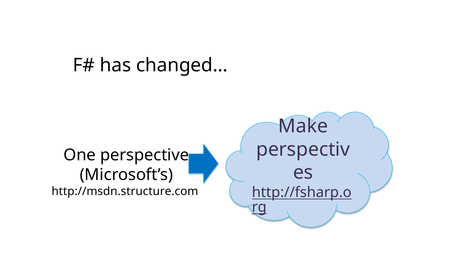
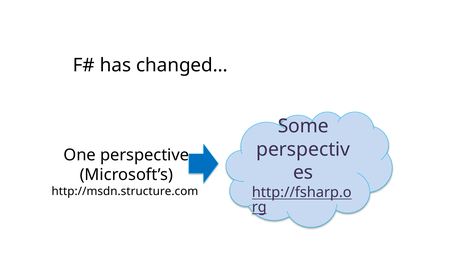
Make: Make -> Some
